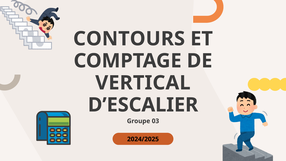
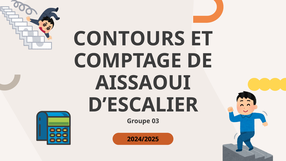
VERTICAL: VERTICAL -> AISSAOUI
